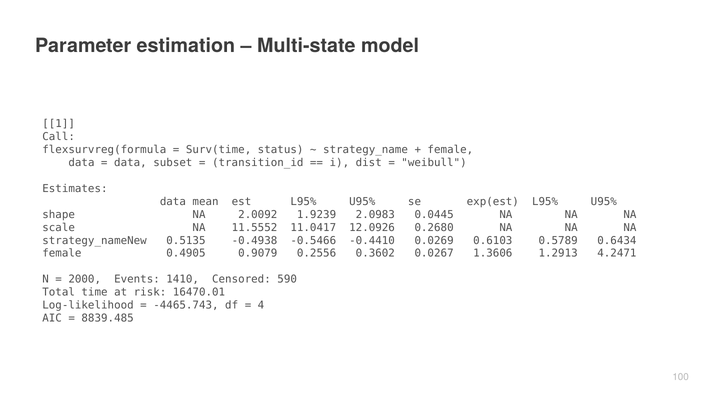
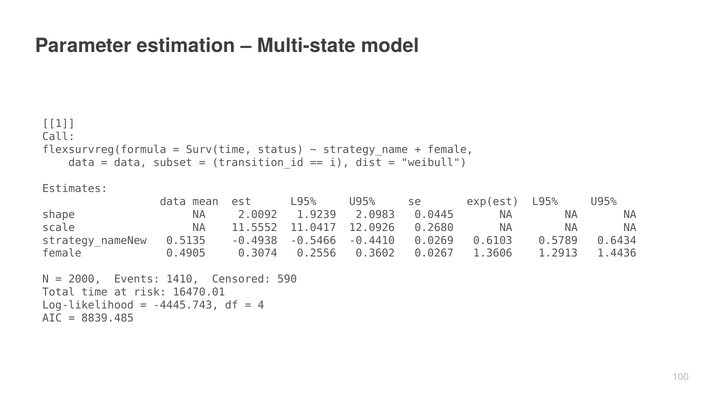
0.9079: 0.9079 -> 0.3074
4.2471: 4.2471 -> 1.4436
-4465.743: -4465.743 -> -4445.743
